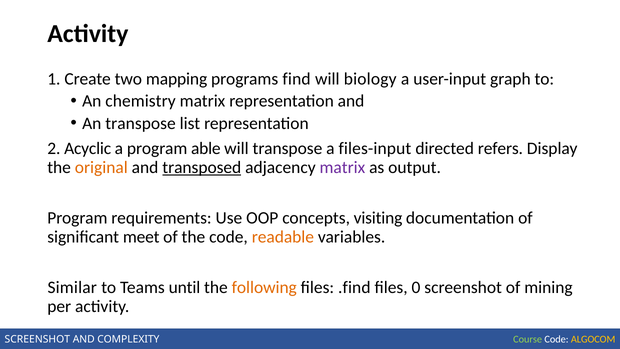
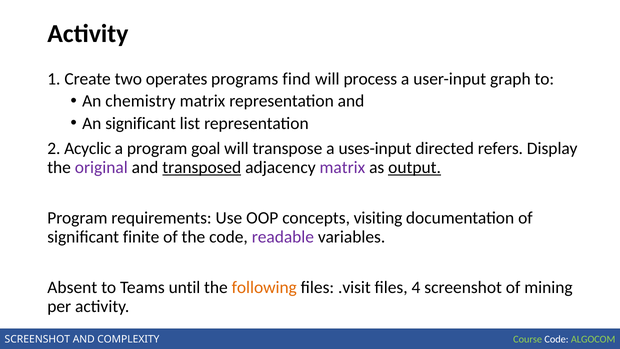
mapping: mapping -> operates
biology: biology -> process
An transpose: transpose -> significant
able: able -> goal
files-input: files-input -> uses-input
original colour: orange -> purple
output underline: none -> present
meet: meet -> finite
readable colour: orange -> purple
Similar: Similar -> Absent
.find: .find -> .visit
0: 0 -> 4
ALGOCOM colour: yellow -> light green
